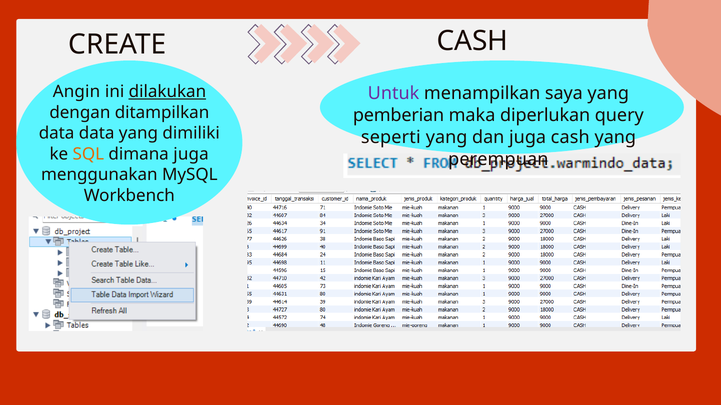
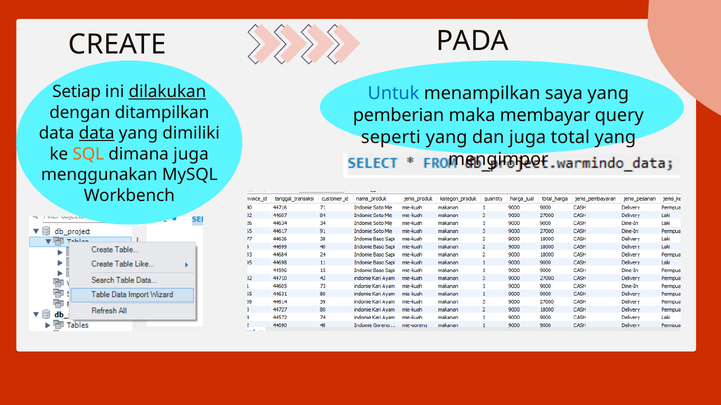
CREATE CASH: CASH -> PADA
Angin: Angin -> Setiap
Untuk colour: purple -> blue
diperlukan: diperlukan -> membayar
data at (97, 133) underline: none -> present
juga cash: cash -> total
perempuan: perempuan -> mengimpor
